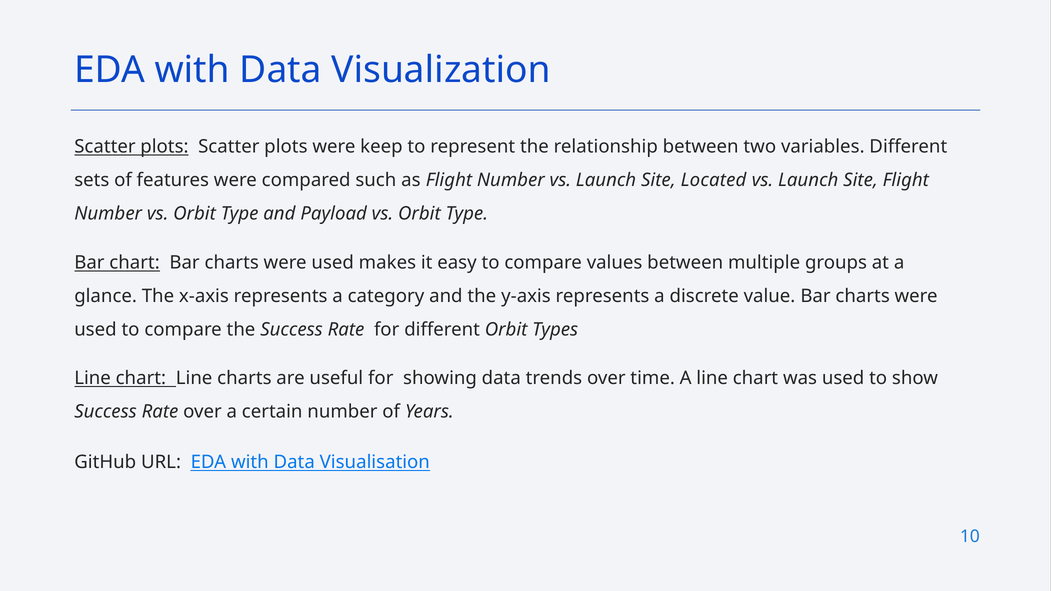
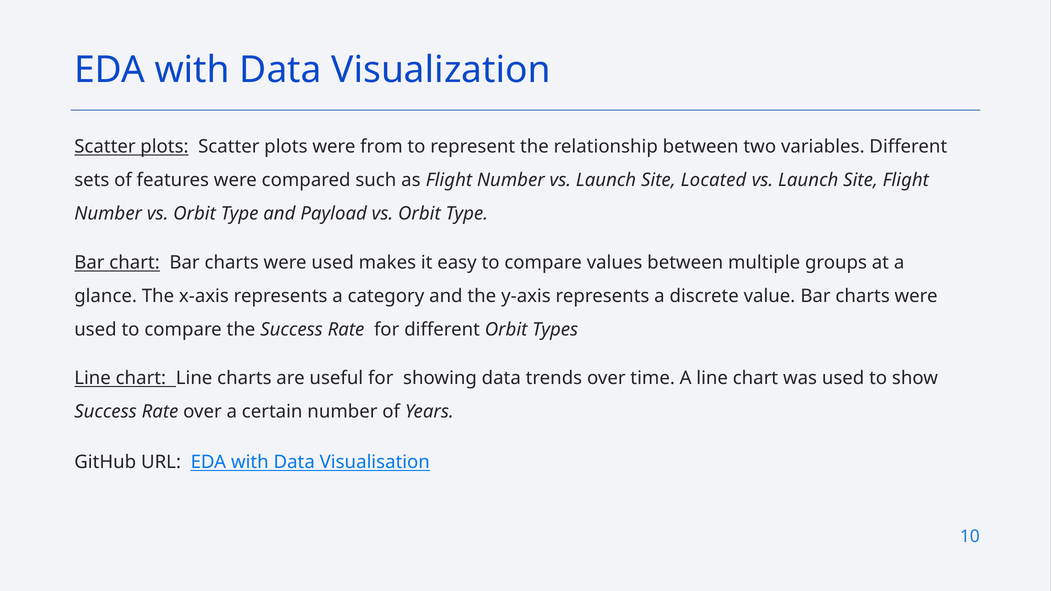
keep: keep -> from
